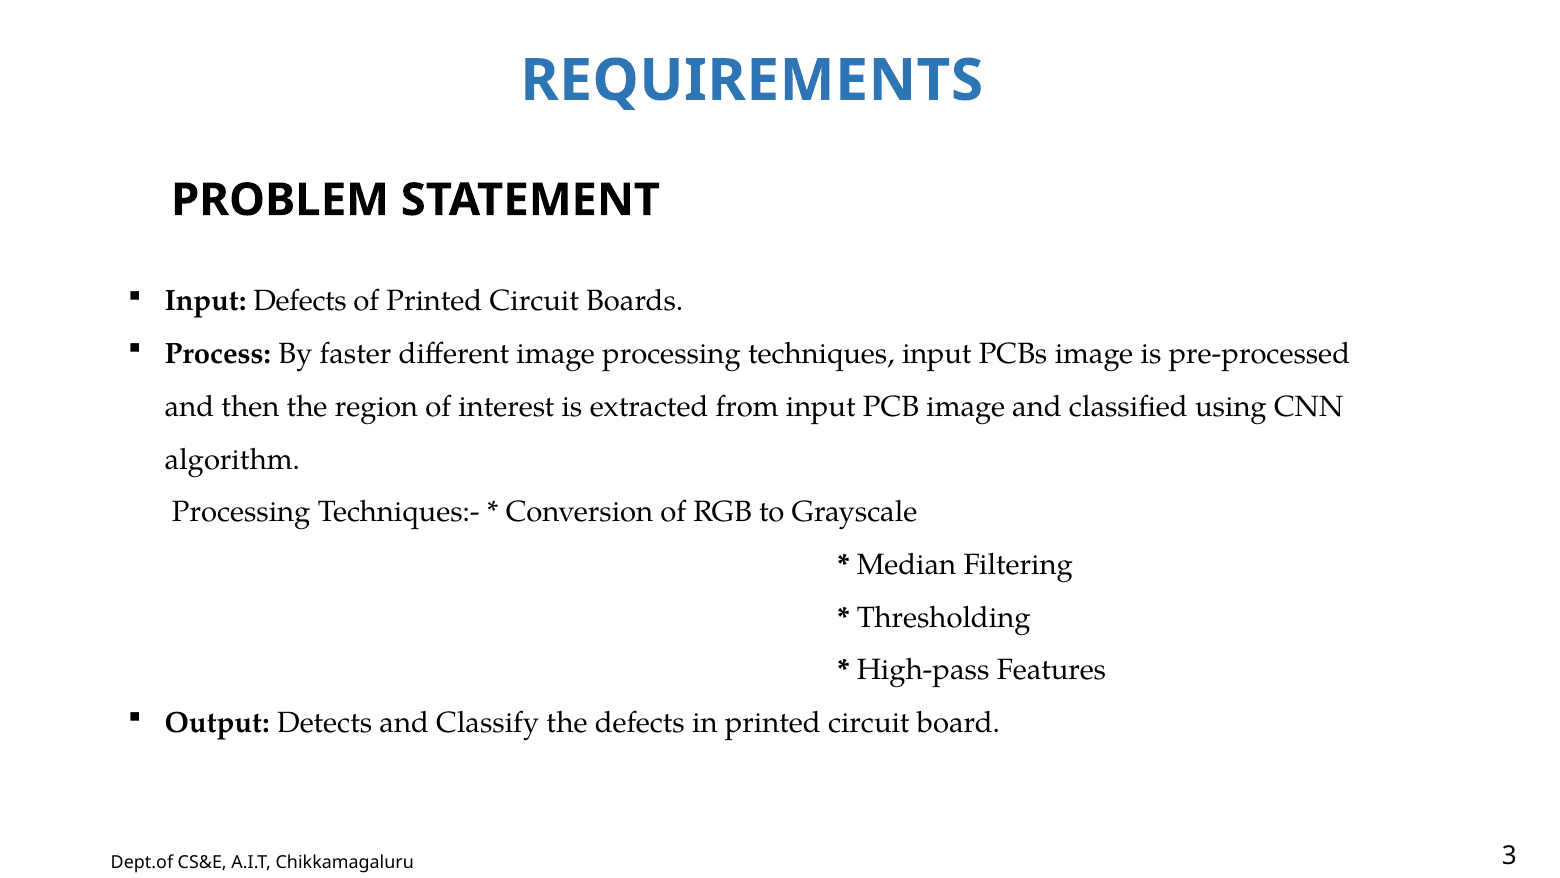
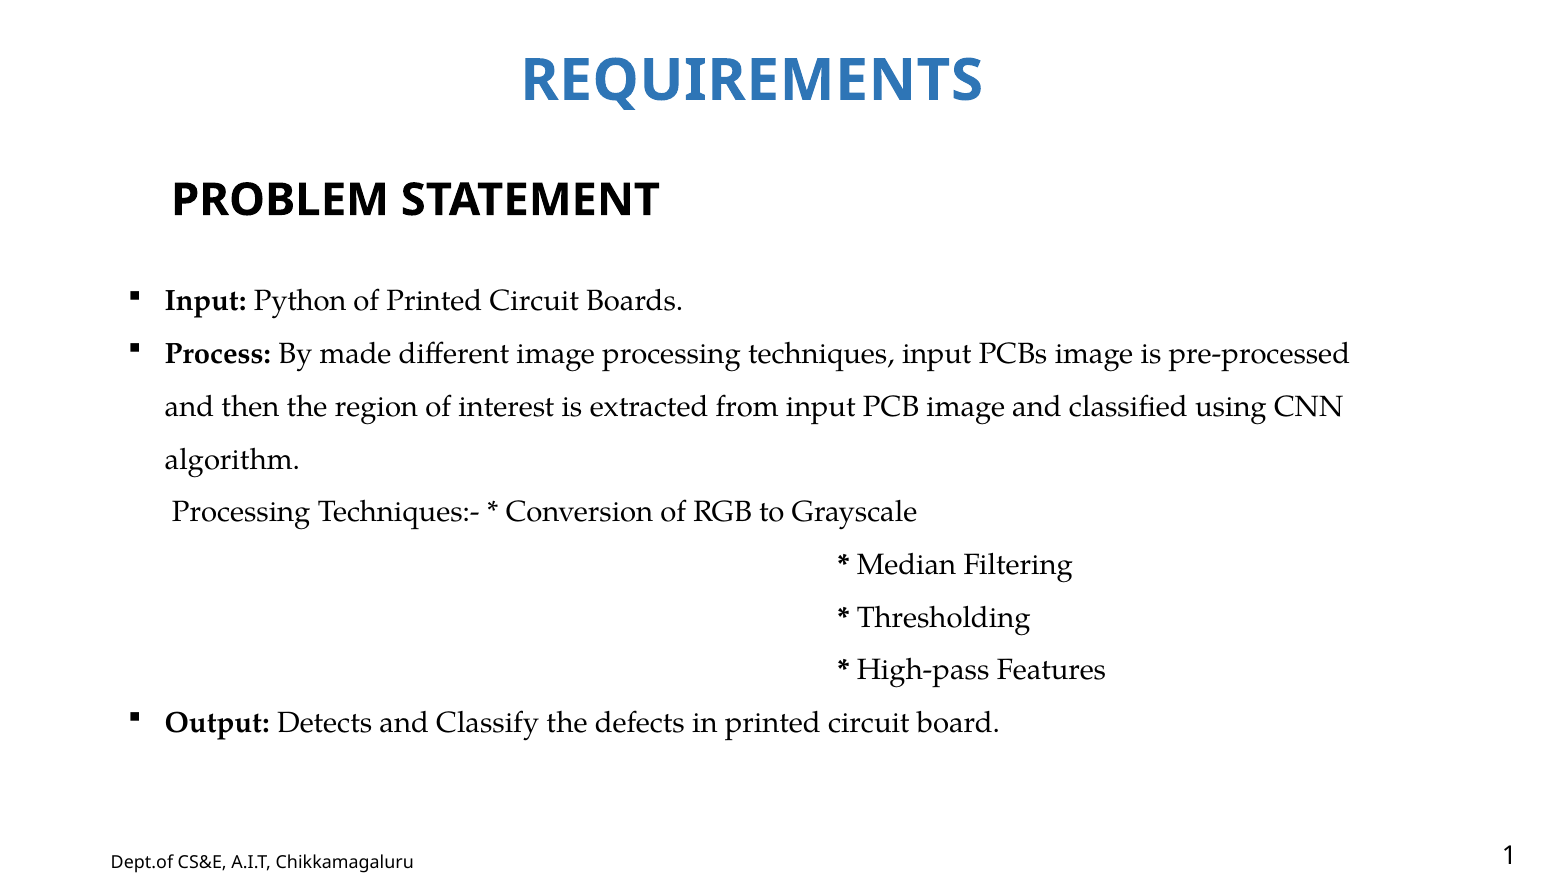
Input Defects: Defects -> Python
faster: faster -> made
3: 3 -> 1
